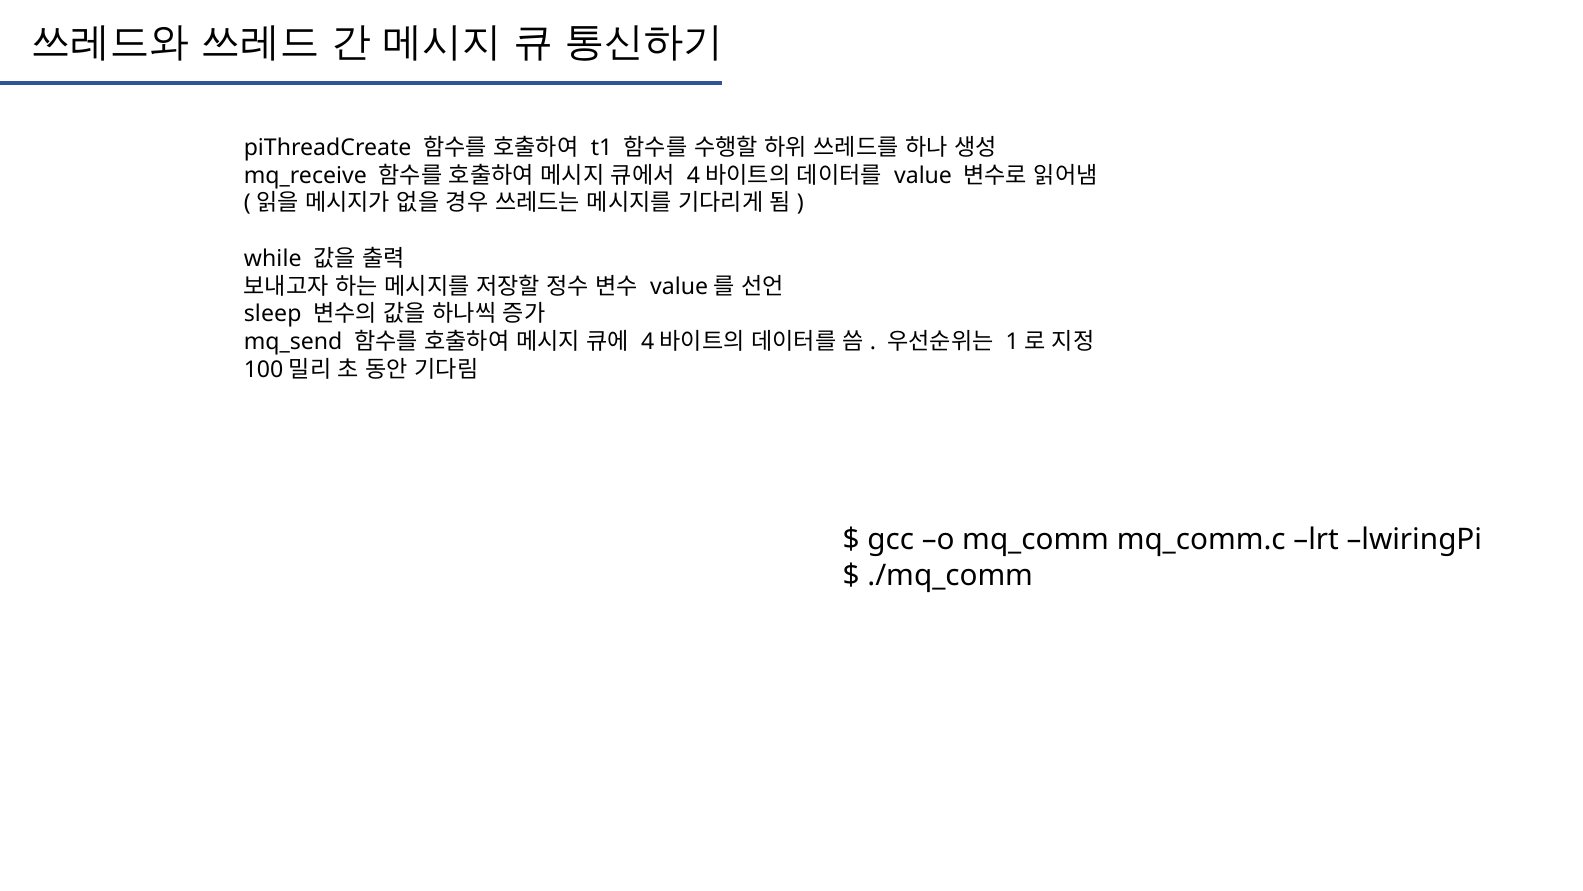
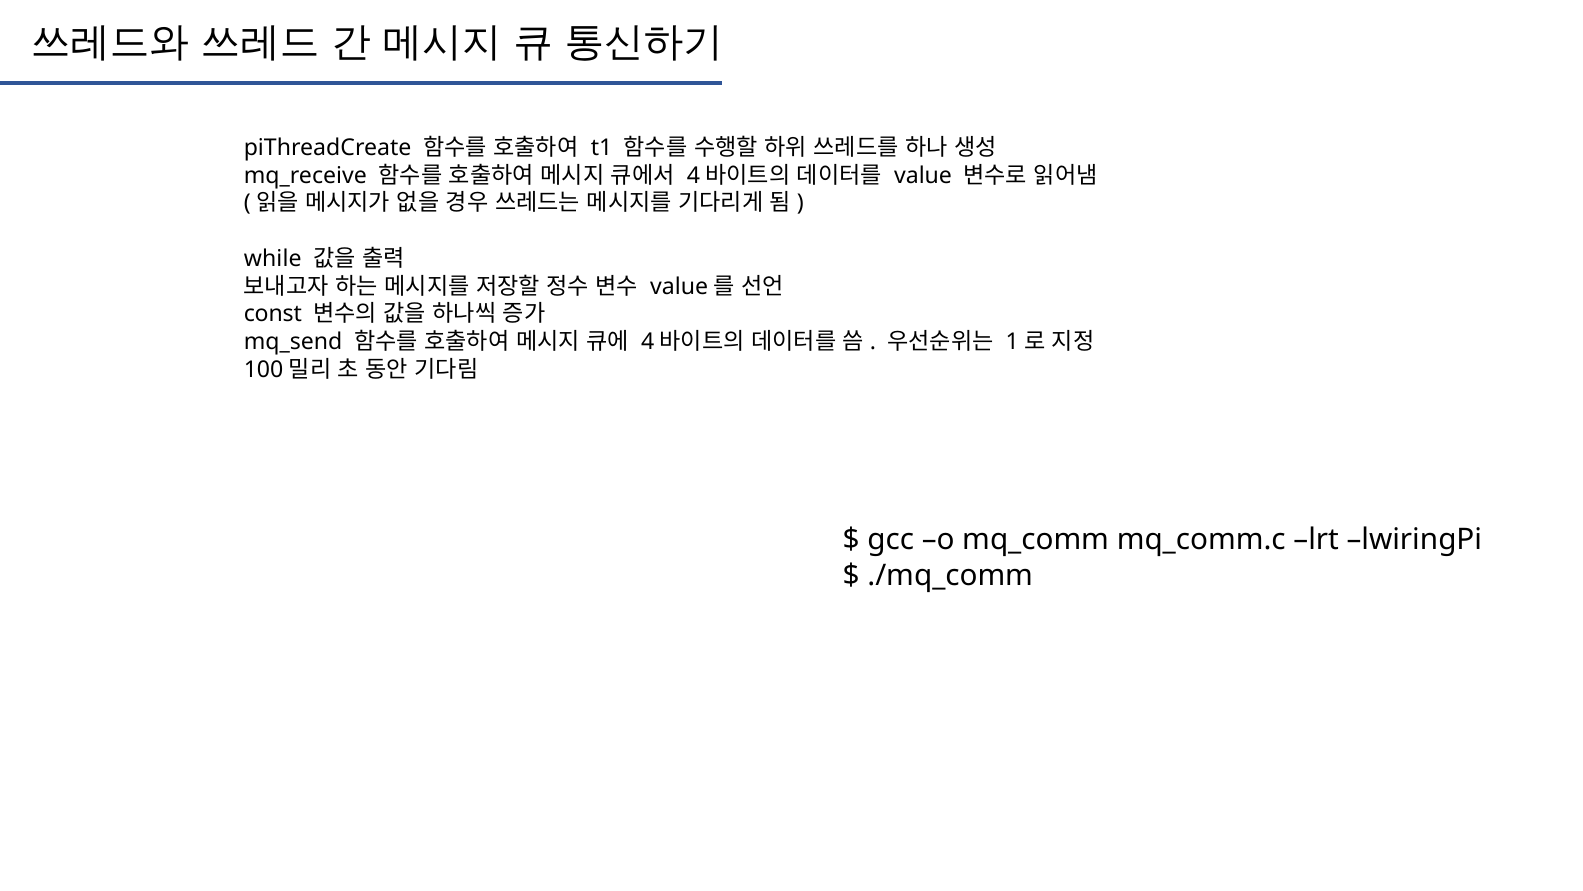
sleep: sleep -> const
